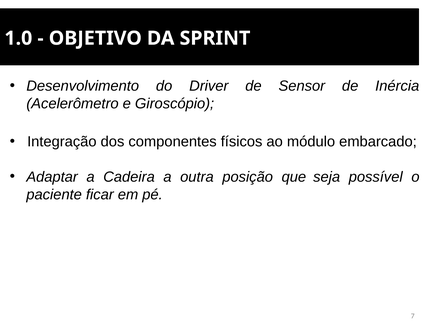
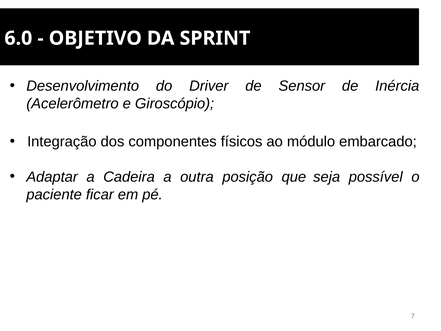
1.0: 1.0 -> 6.0
